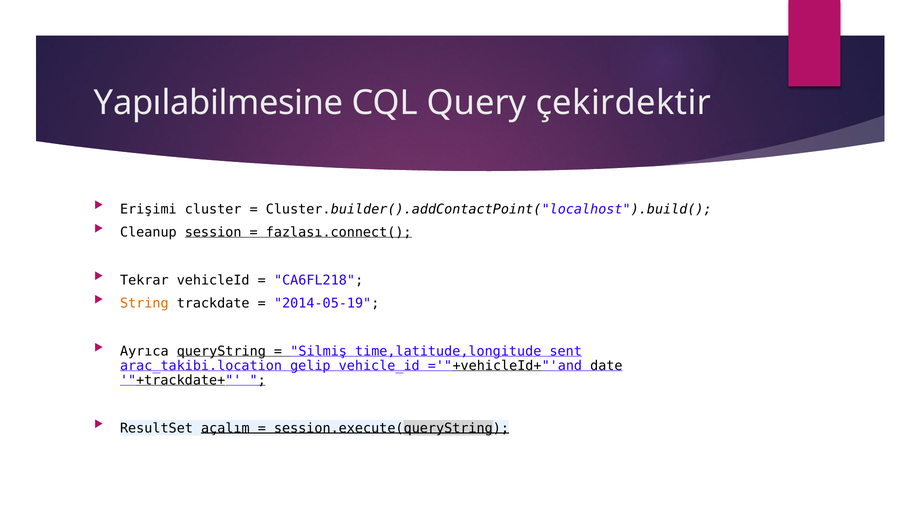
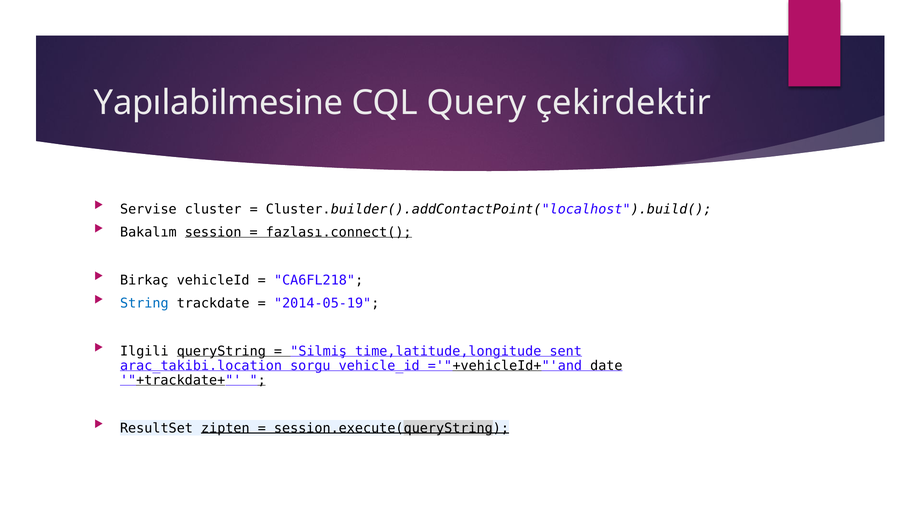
Erişimi: Erişimi -> Servise
Cleanup: Cleanup -> Bakalım
Tekrar: Tekrar -> Birkaç
String colour: orange -> blue
Ayrıca: Ayrıca -> Ilgili
gelip: gelip -> sorgu
açalım: açalım -> zipten
